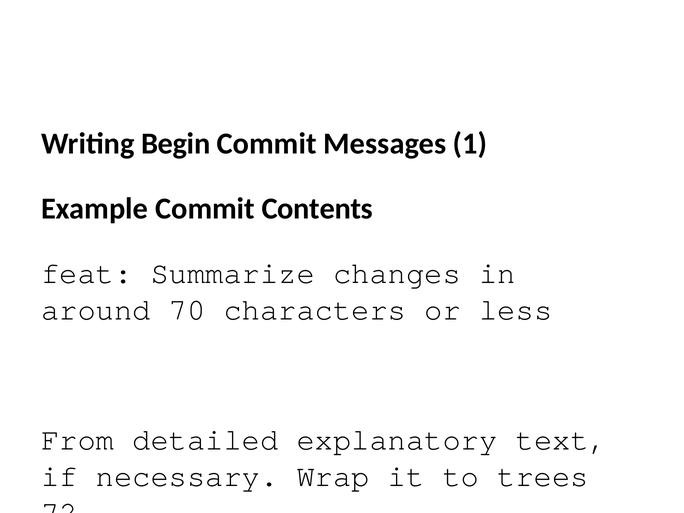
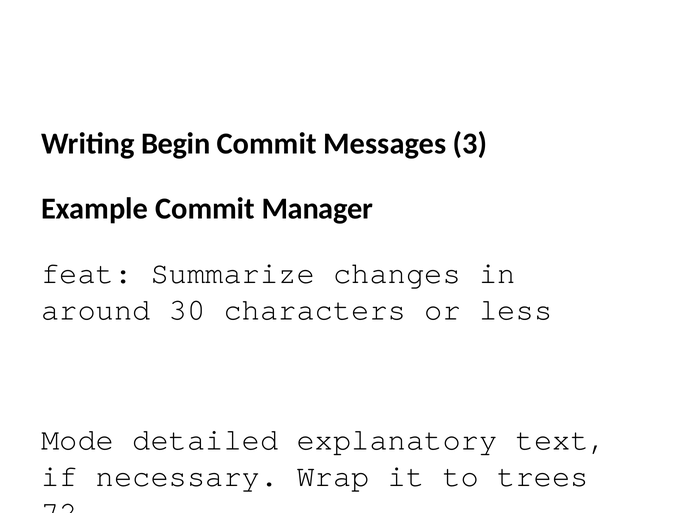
1: 1 -> 3
Contents: Contents -> Manager
70: 70 -> 30
From at (78, 440): From -> Mode
